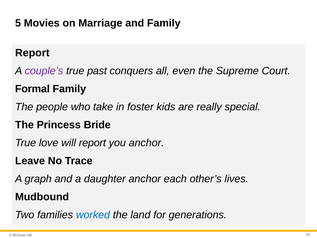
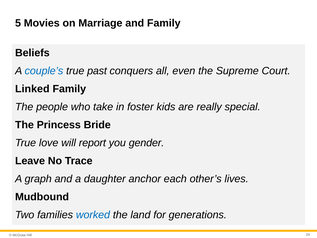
Report at (32, 53): Report -> Beliefs
couple’s colour: purple -> blue
Formal: Formal -> Linked
you anchor: anchor -> gender
